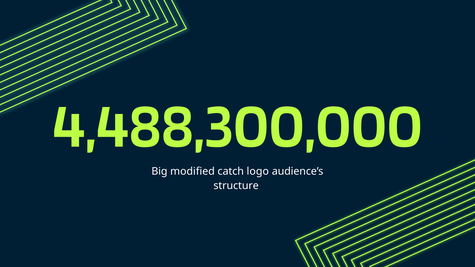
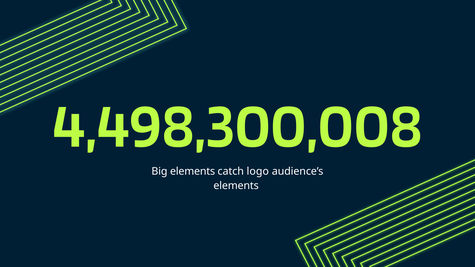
4,488,300,000: 4,488,300,000 -> 4,498,300,008
Big modified: modified -> elements
structure at (236, 186): structure -> elements
